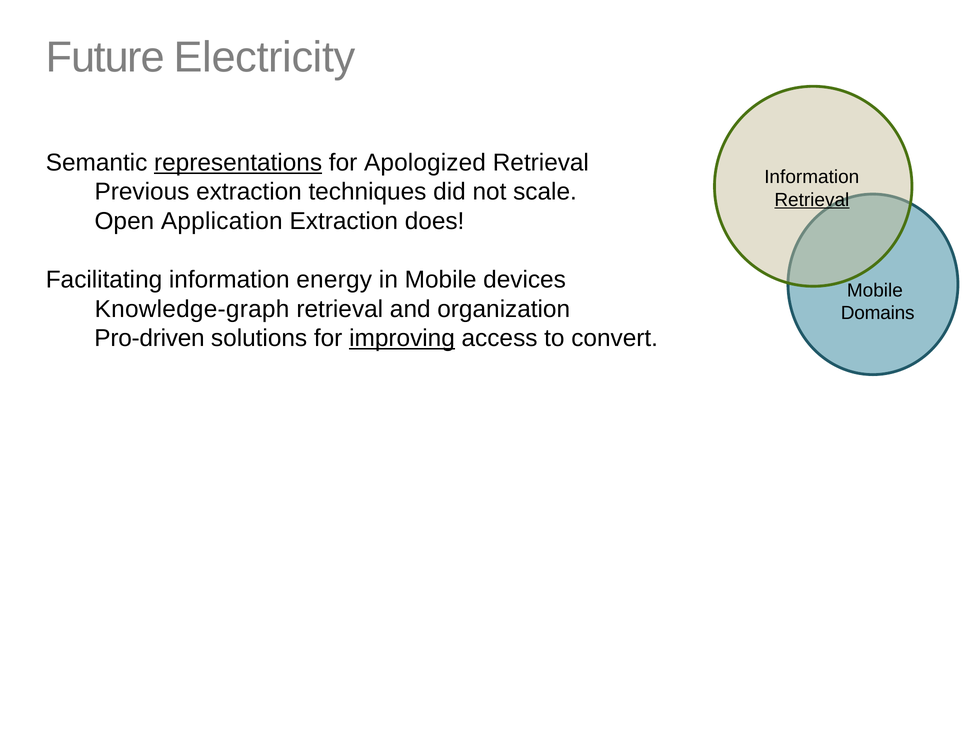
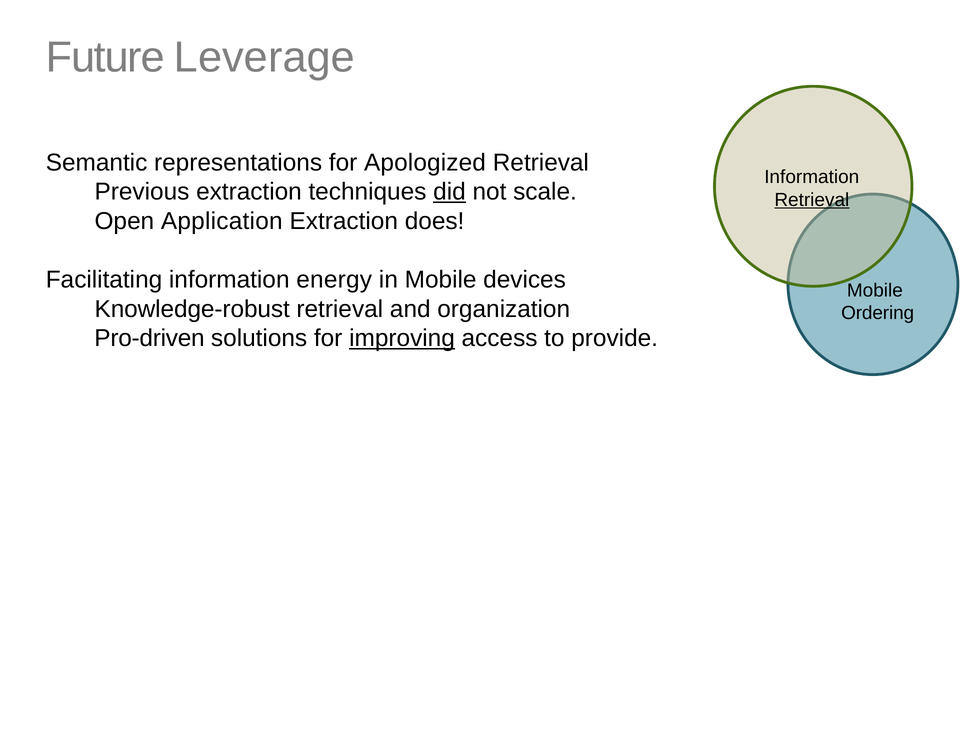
Electricity: Electricity -> Leverage
representations underline: present -> none
did underline: none -> present
Knowledge-graph: Knowledge-graph -> Knowledge-robust
Domains: Domains -> Ordering
convert: convert -> provide
